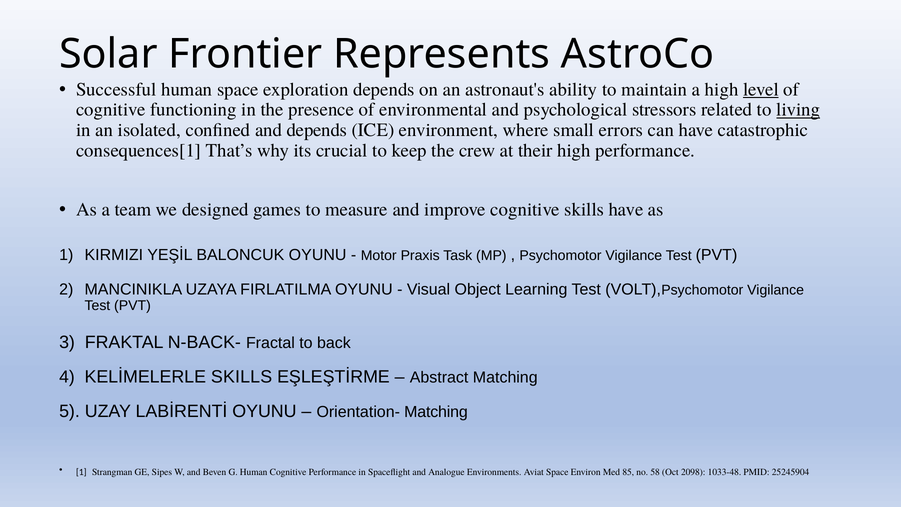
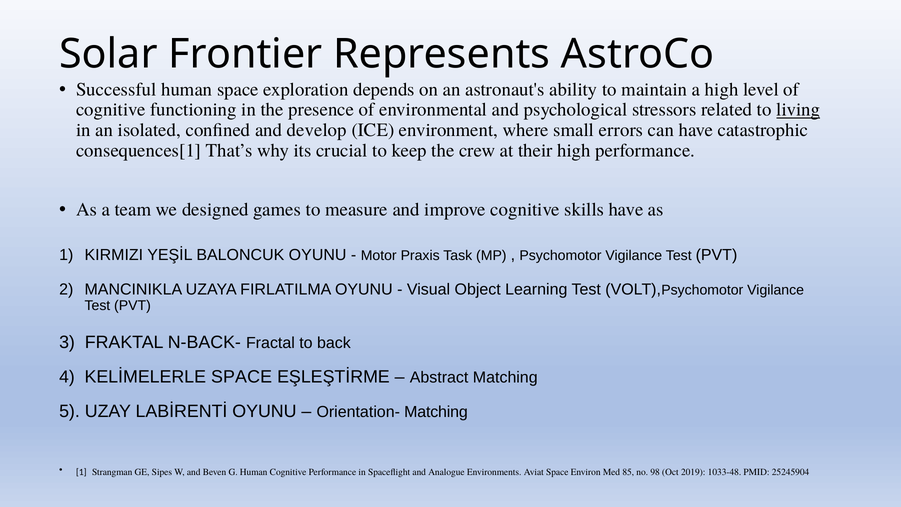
level underline: present -> none
and depends: depends -> develop
KELİMELERLE SKILLS: SKILLS -> SPACE
58: 58 -> 98
2098: 2098 -> 2019
